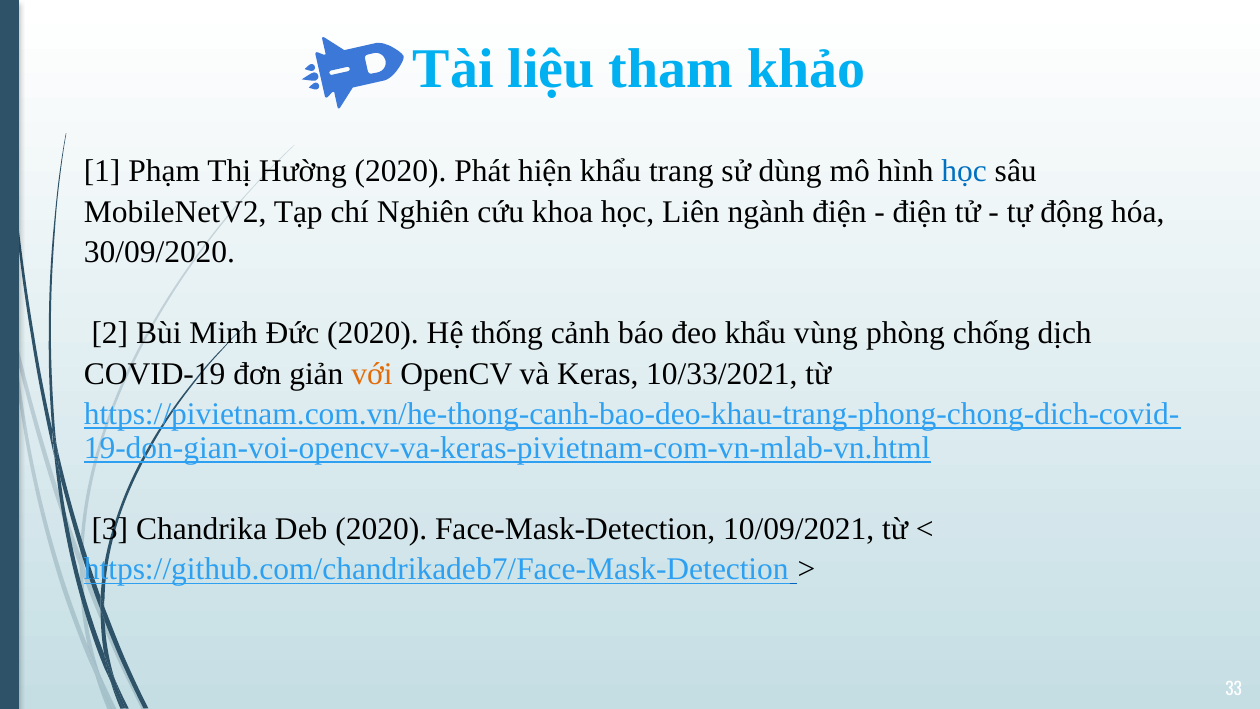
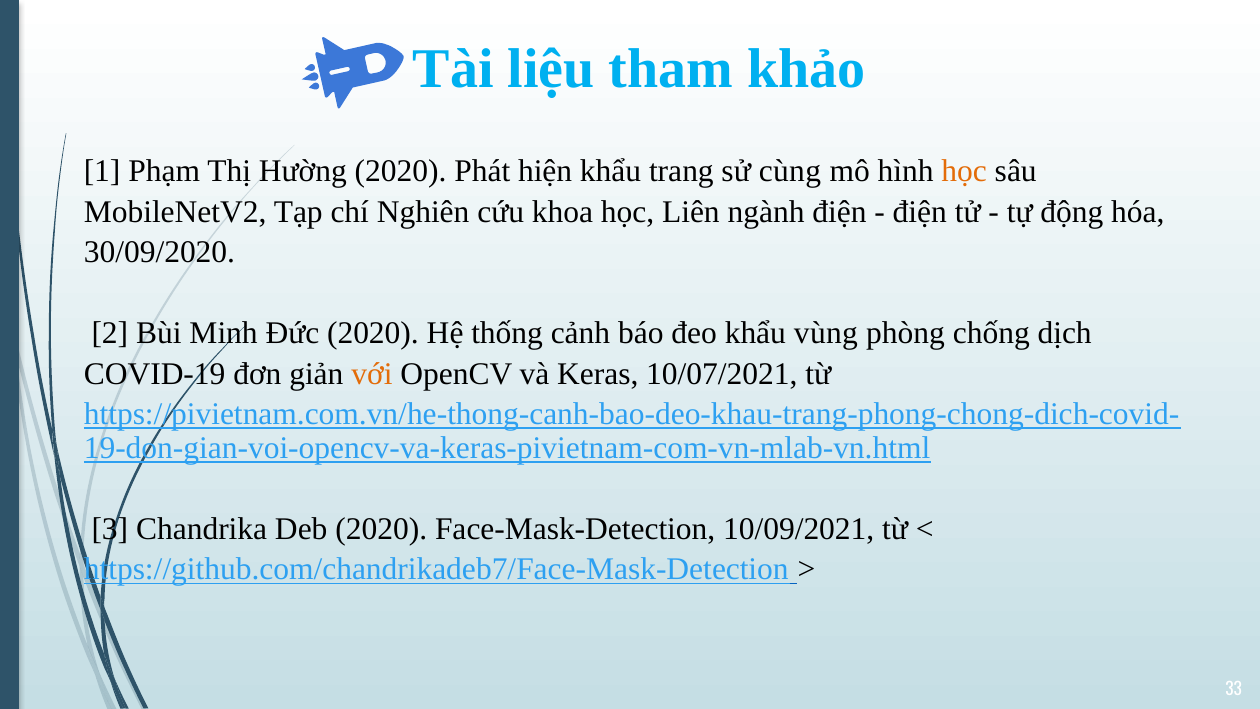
dùng: dùng -> cùng
học at (964, 171) colour: blue -> orange
10/33/2021: 10/33/2021 -> 10/07/2021
